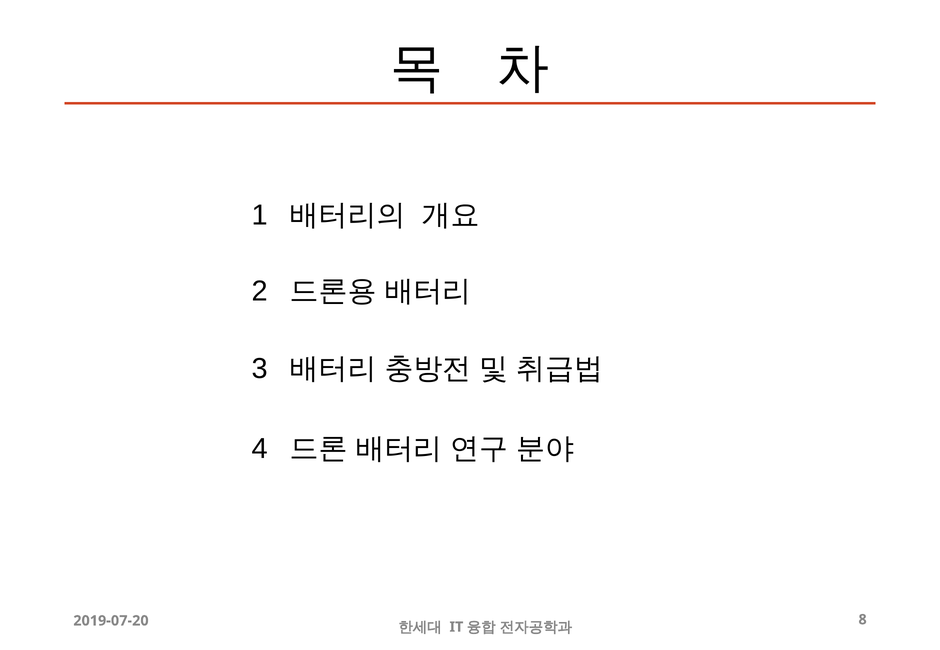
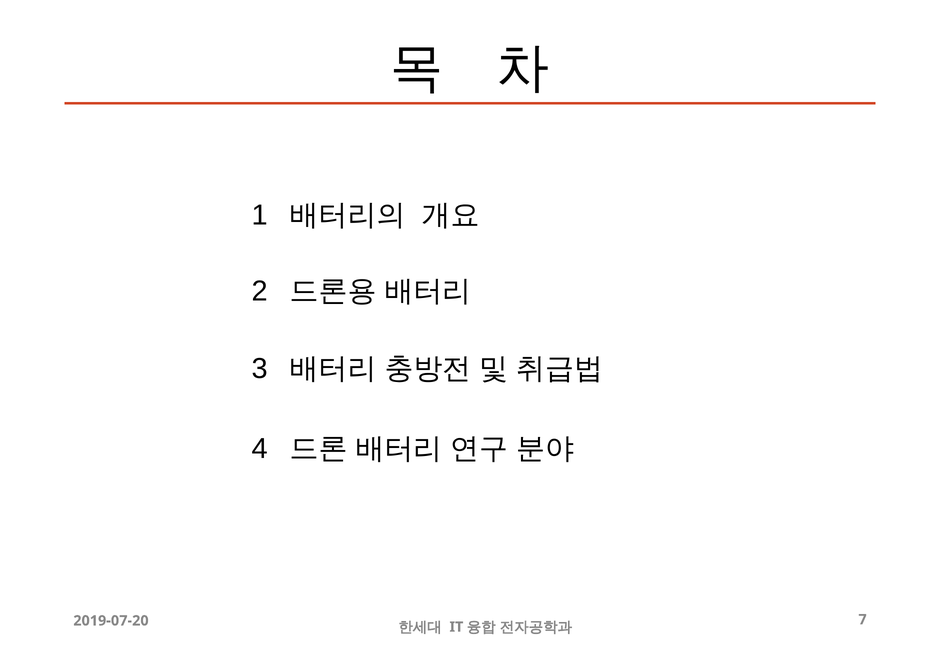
8: 8 -> 7
